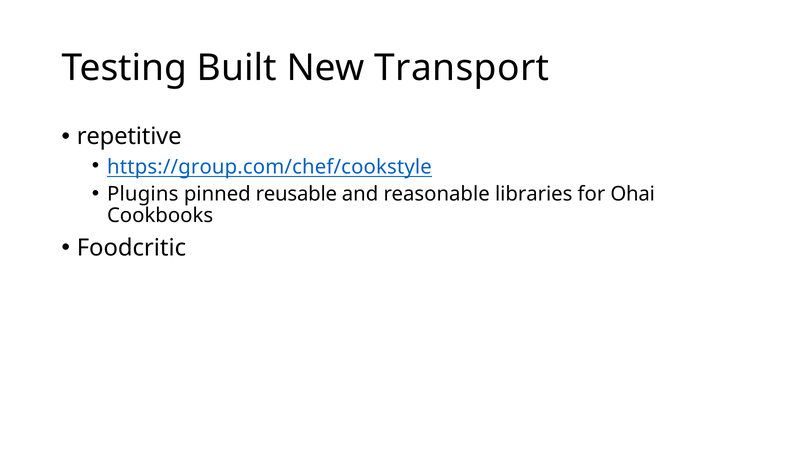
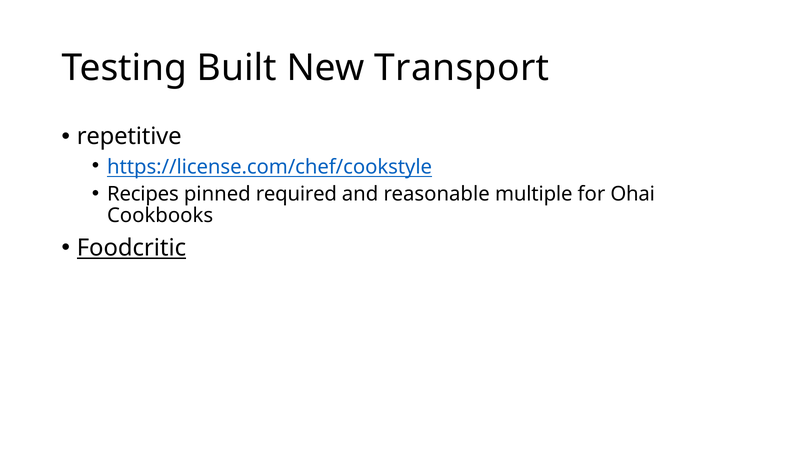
https://group.com/chef/cookstyle: https://group.com/chef/cookstyle -> https://license.com/chef/cookstyle
Plugins: Plugins -> Recipes
reusable: reusable -> required
libraries: libraries -> multiple
Foodcritic underline: none -> present
